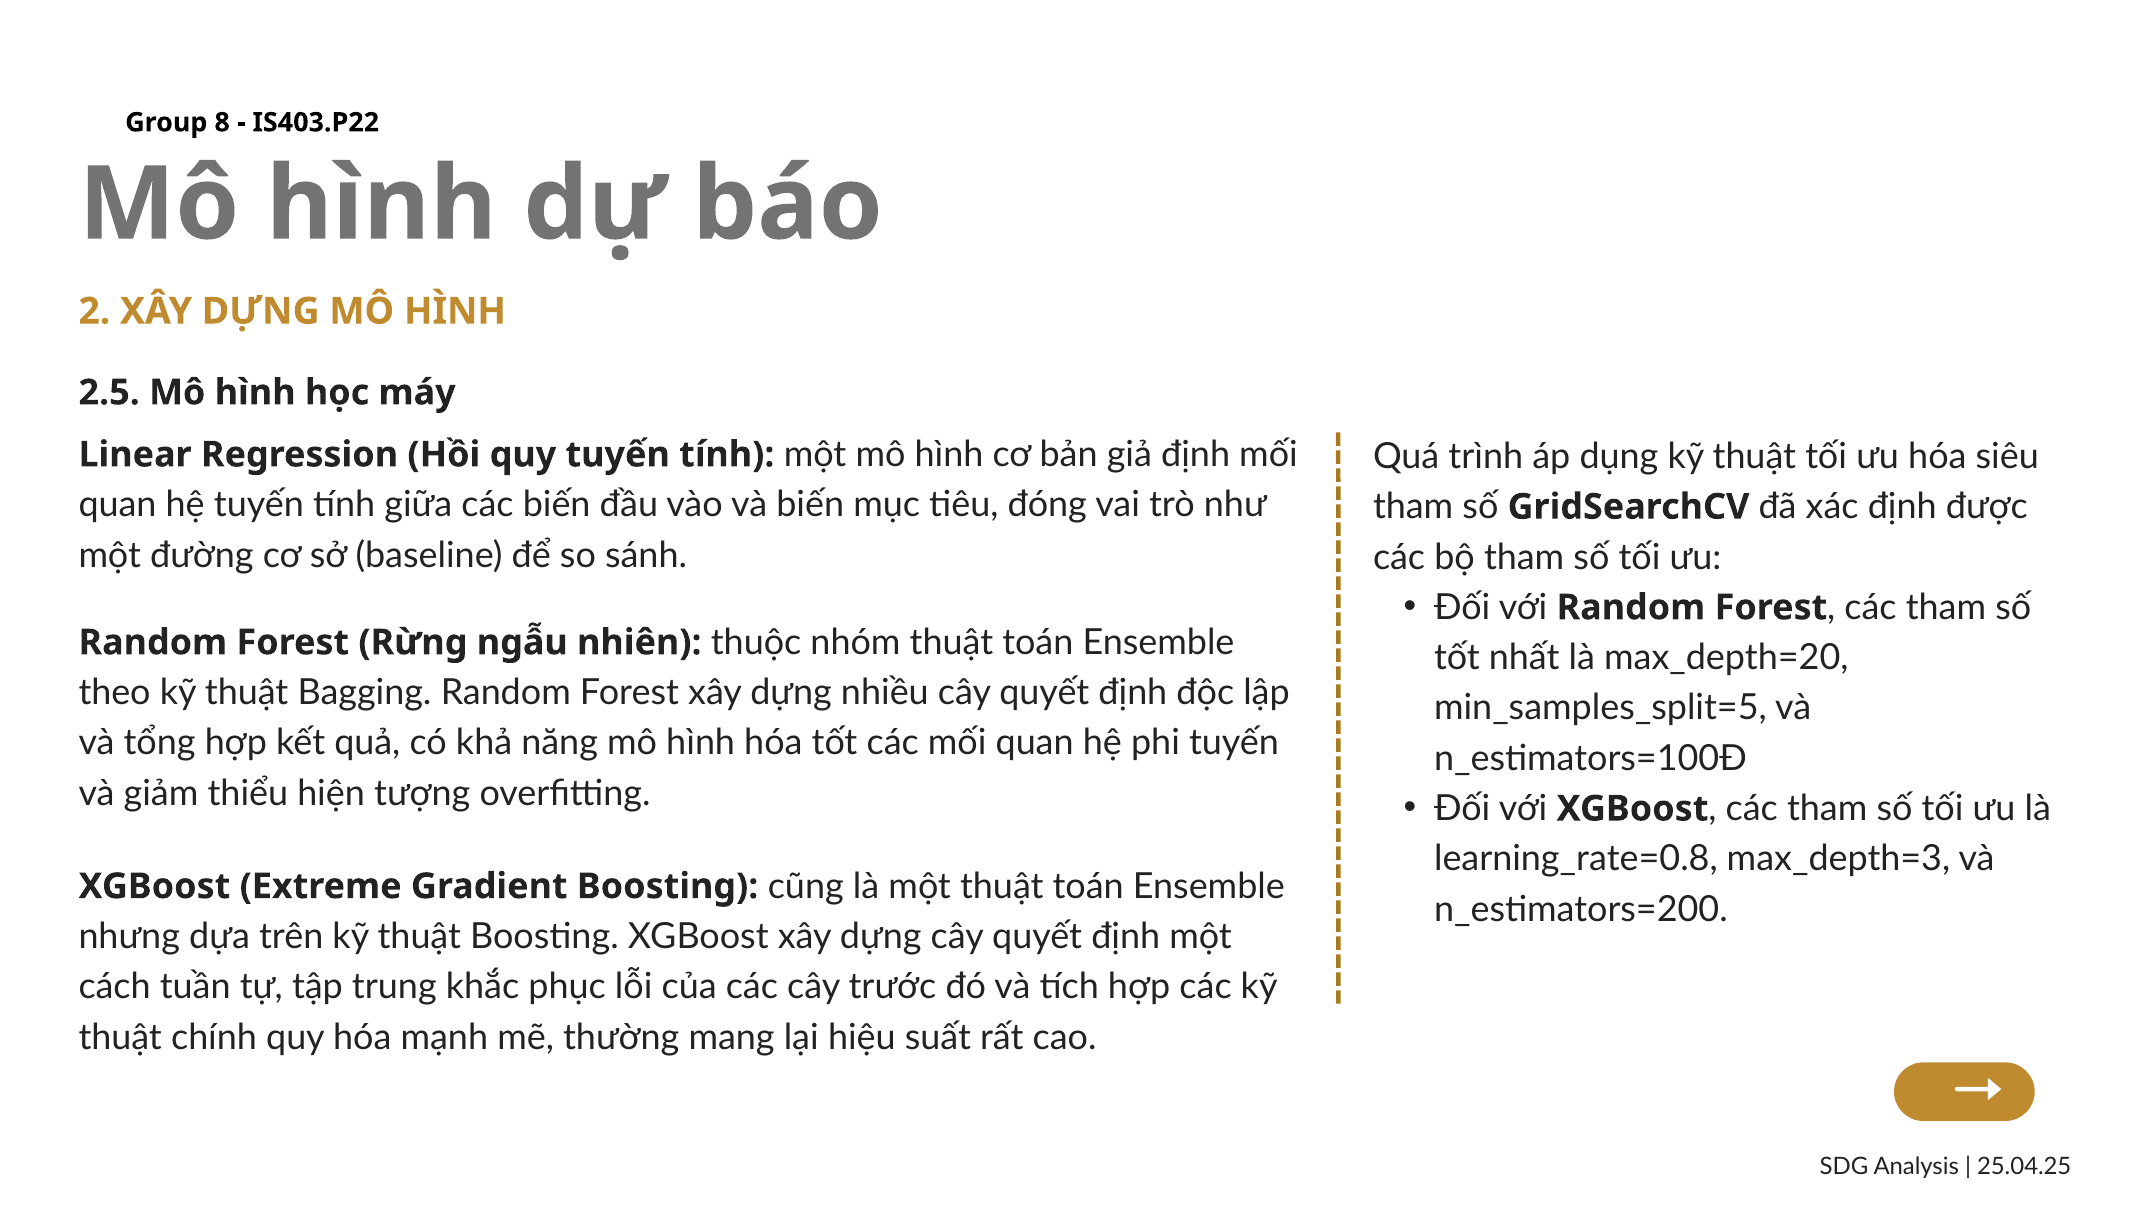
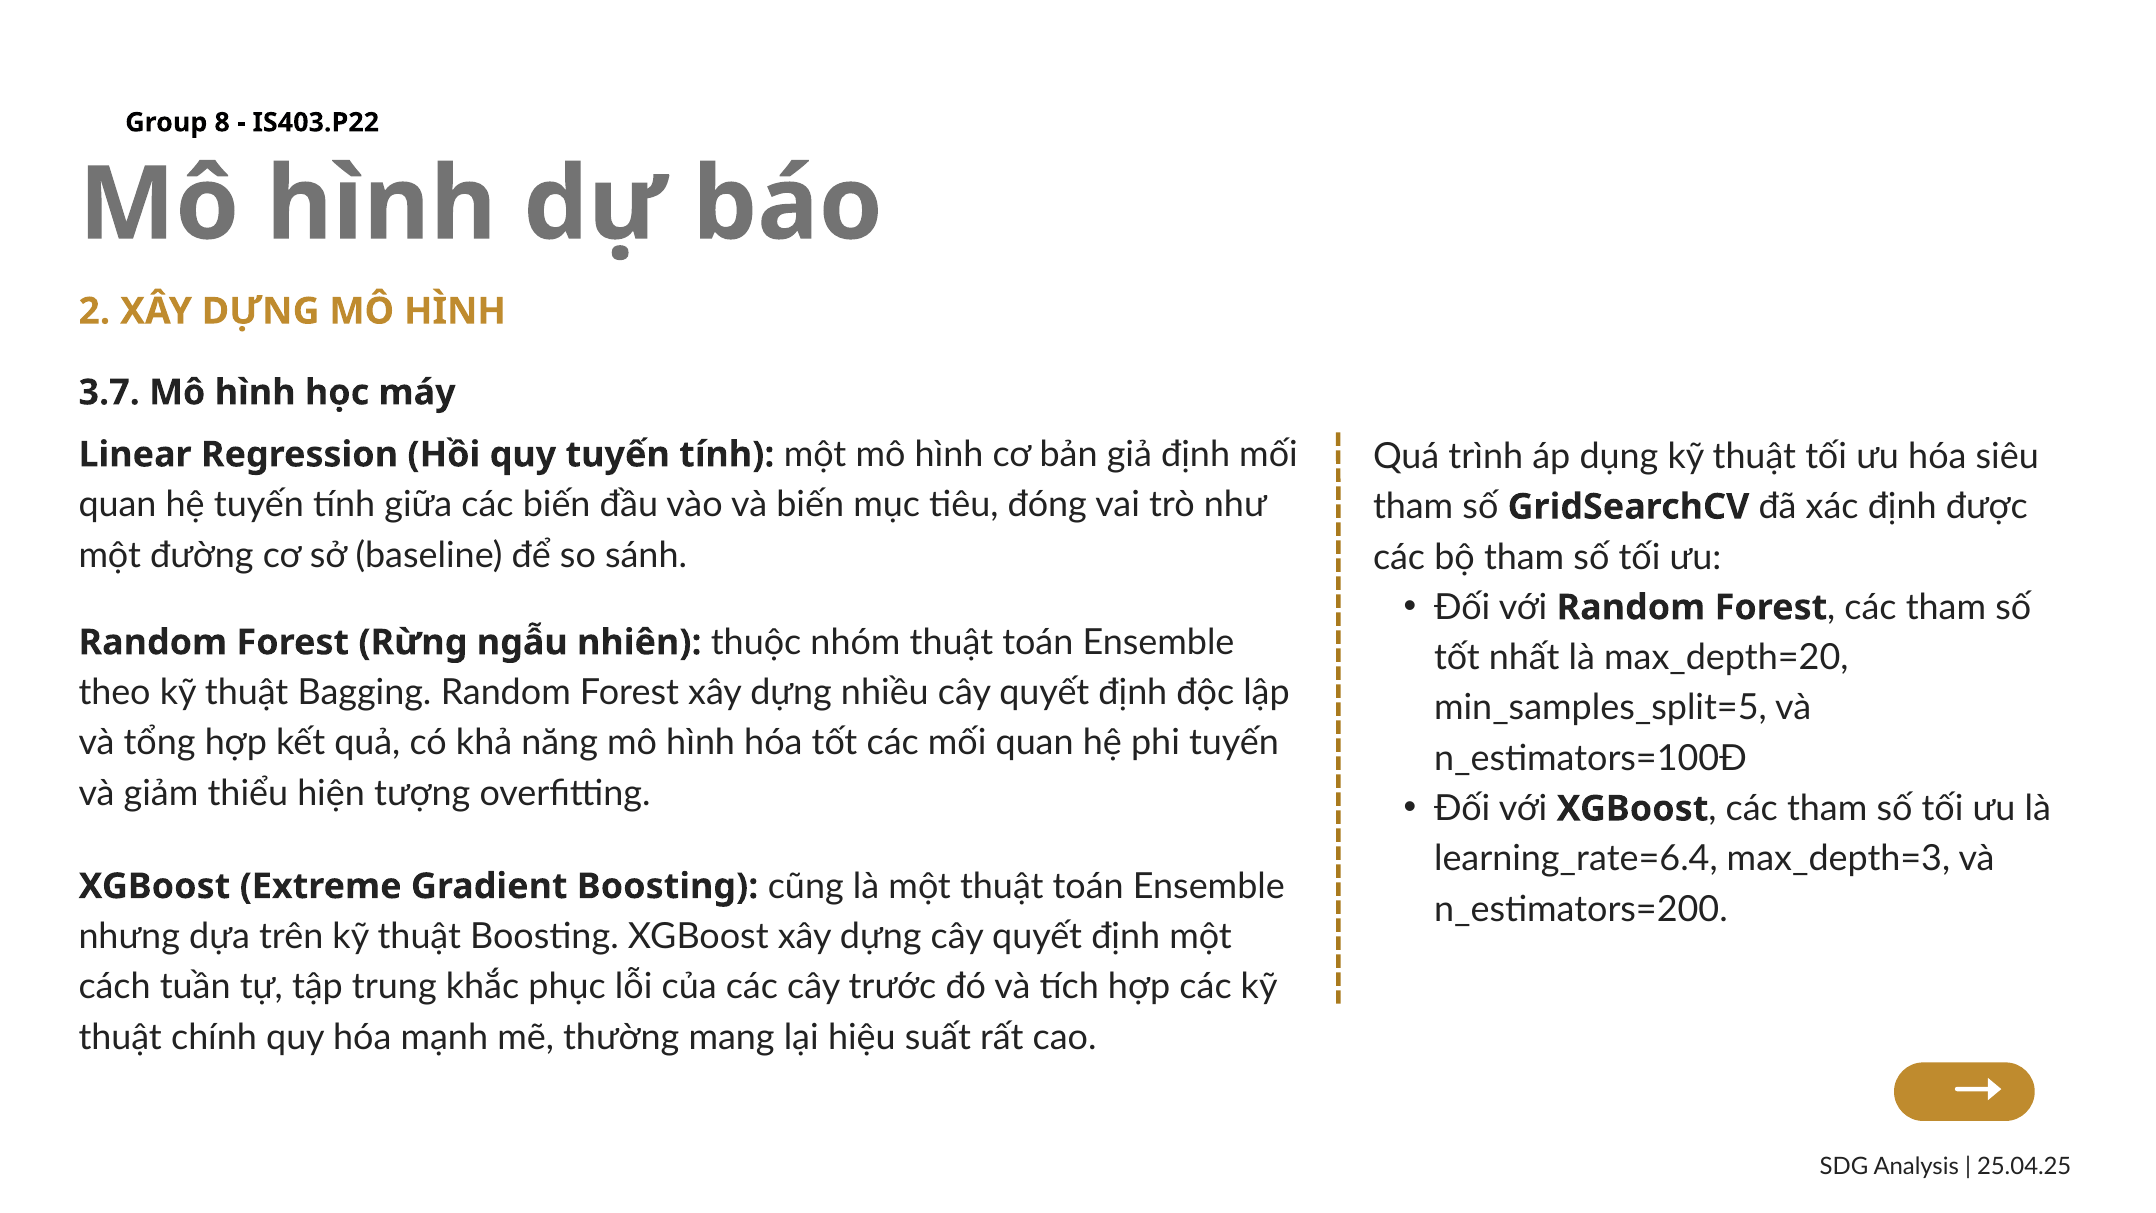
2.5: 2.5 -> 3.7
learning_rate=0.8: learning_rate=0.8 -> learning_rate=6.4
